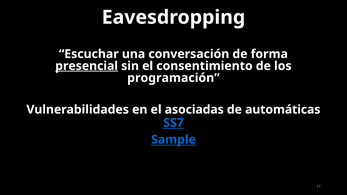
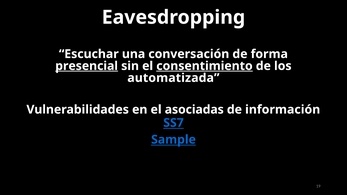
consentimiento underline: none -> present
programación: programación -> automatizada
automáticas: automáticas -> información
